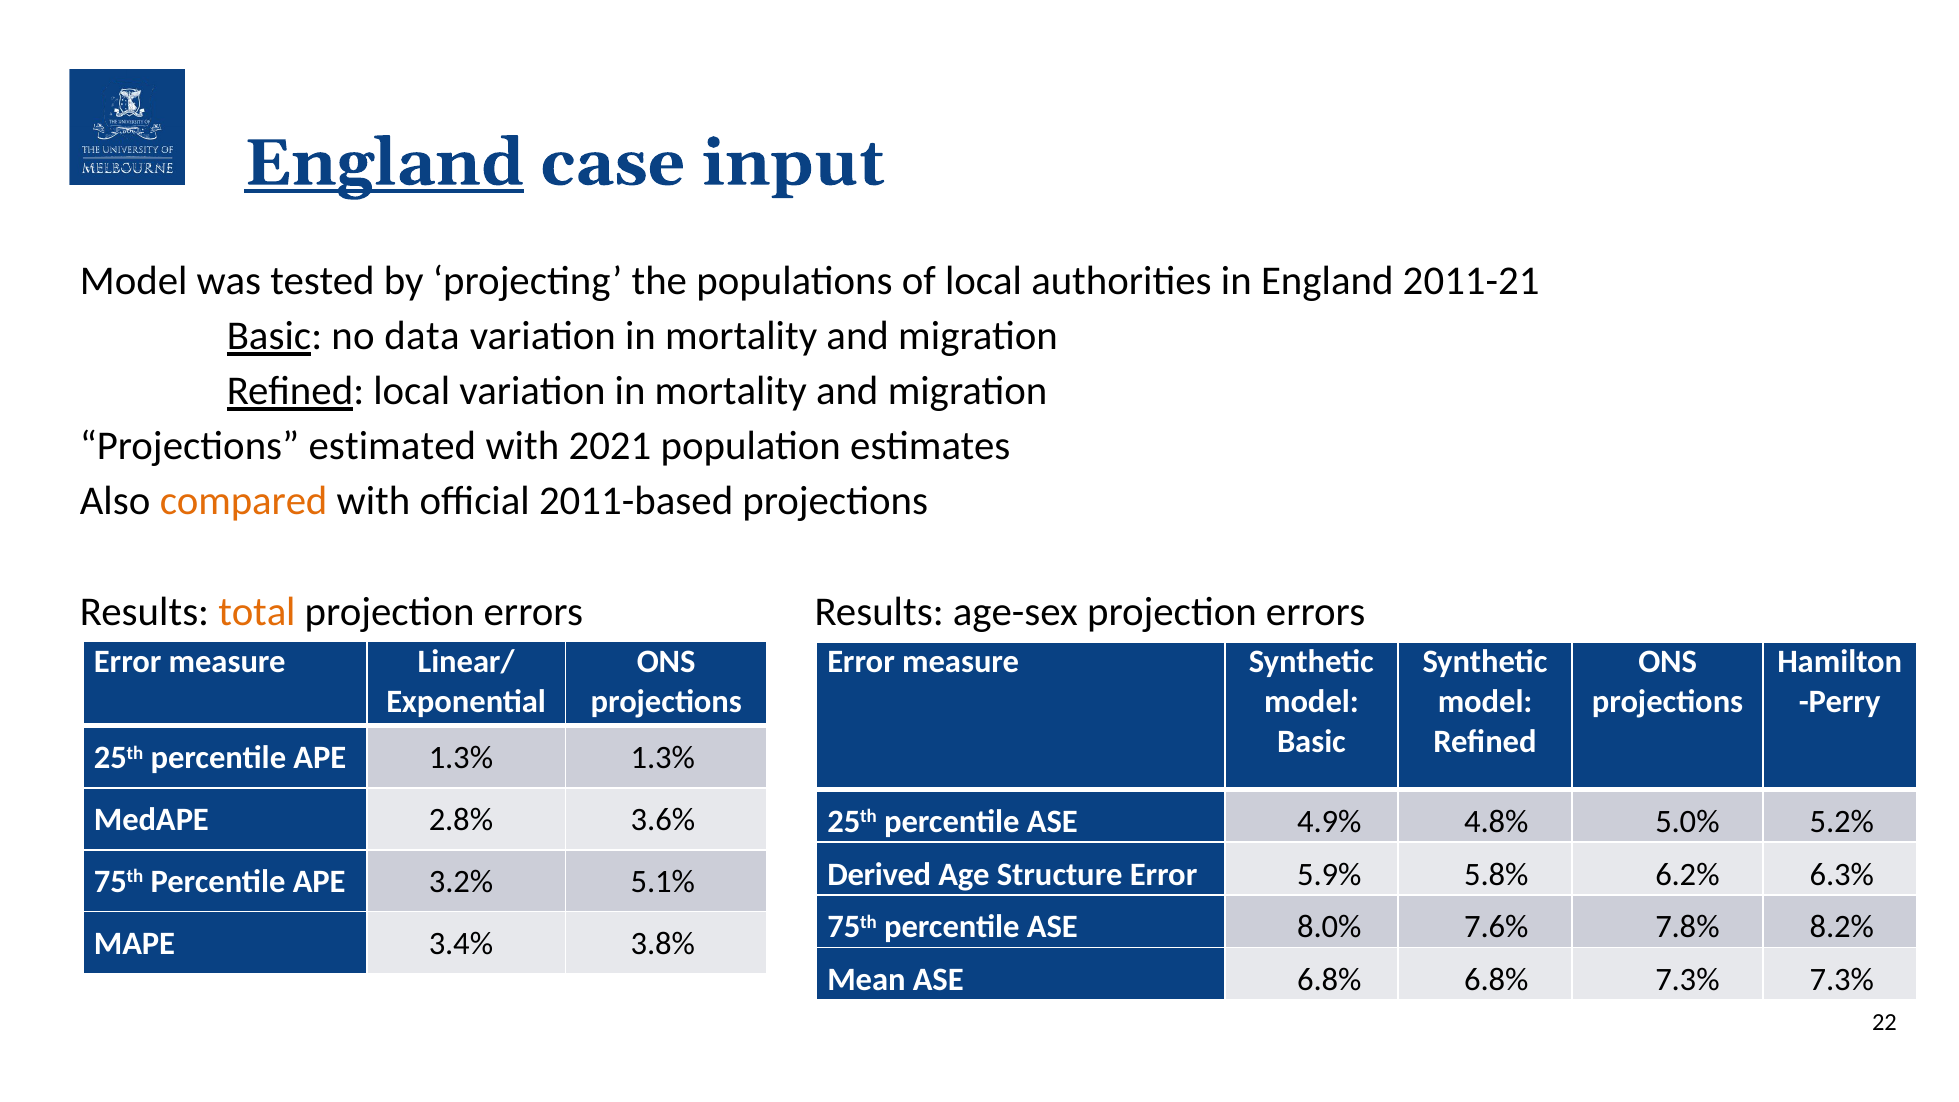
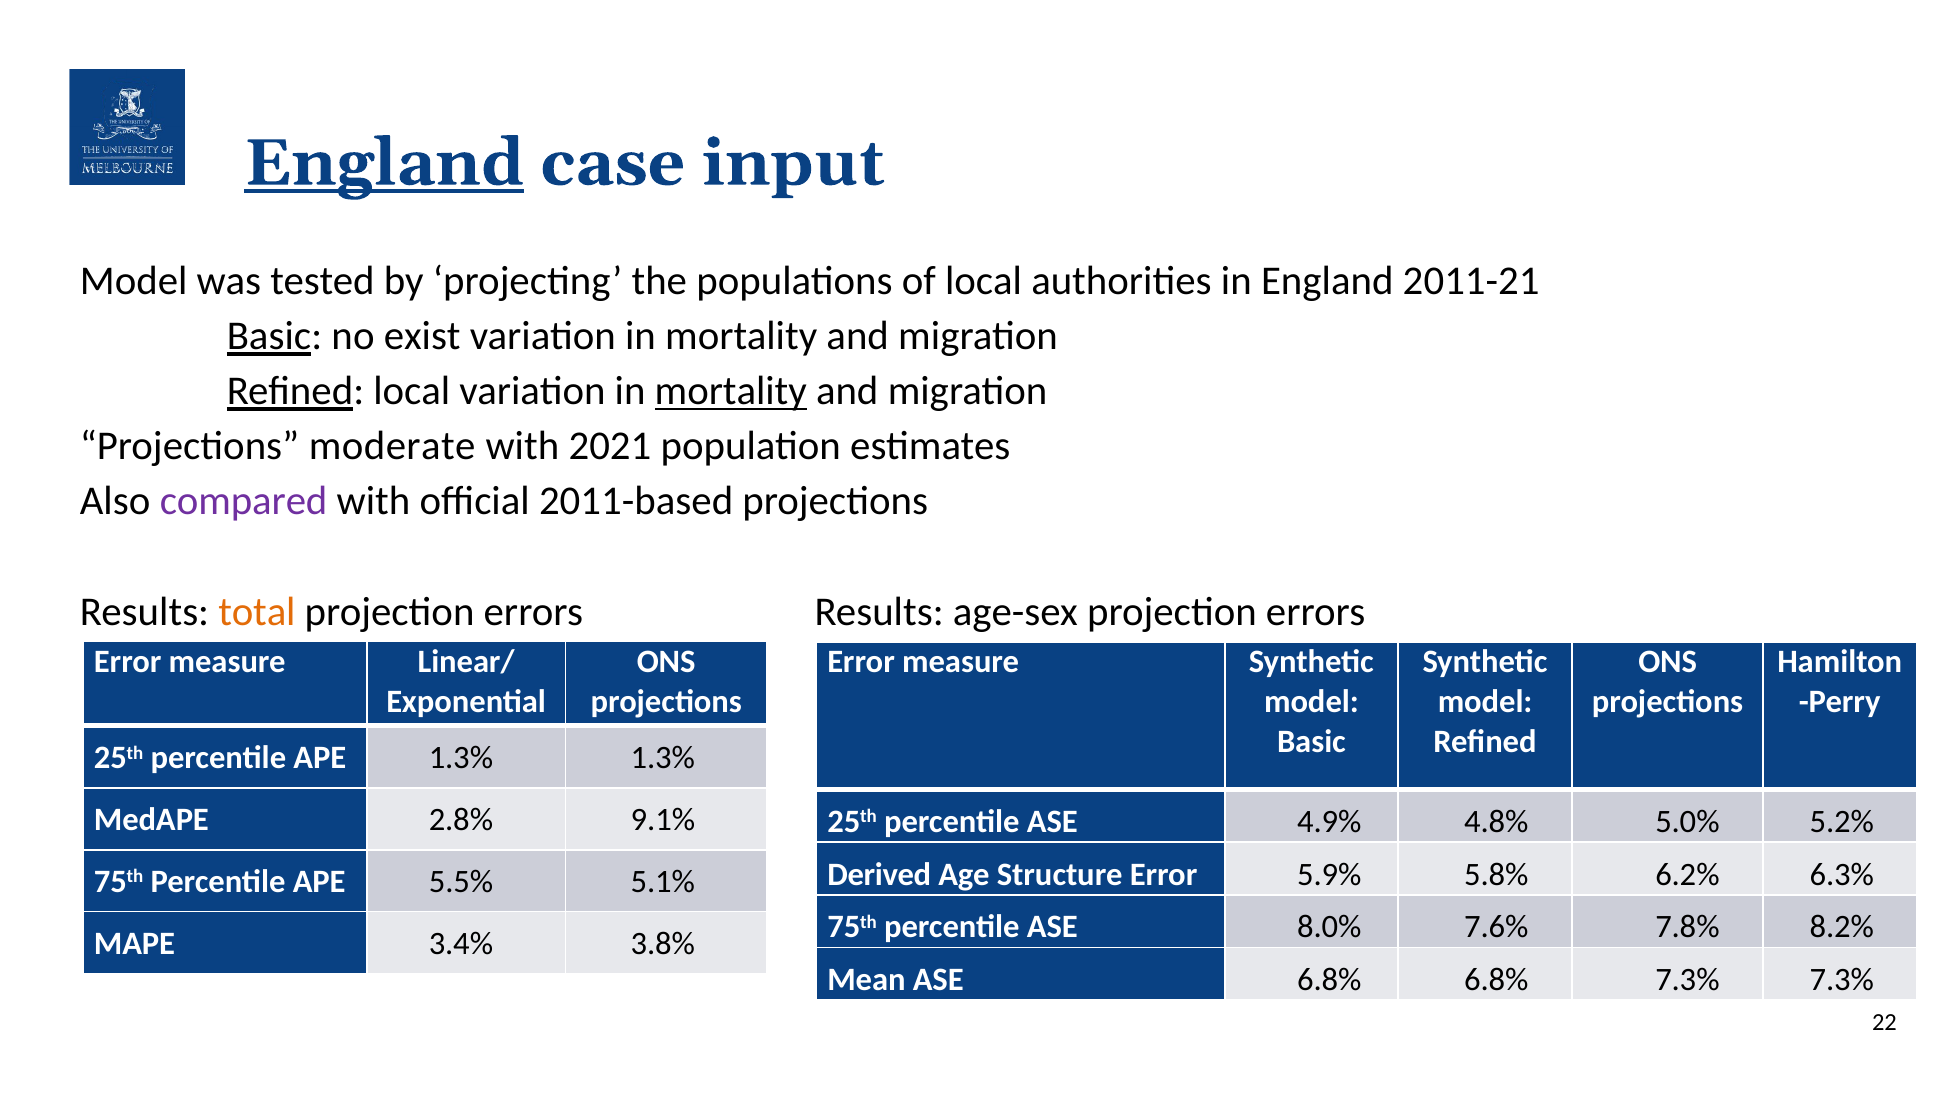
data: data -> exist
mortality at (731, 391) underline: none -> present
estimated: estimated -> moderate
compared colour: orange -> purple
3.6%: 3.6% -> 9.1%
3.2%: 3.2% -> 5.5%
